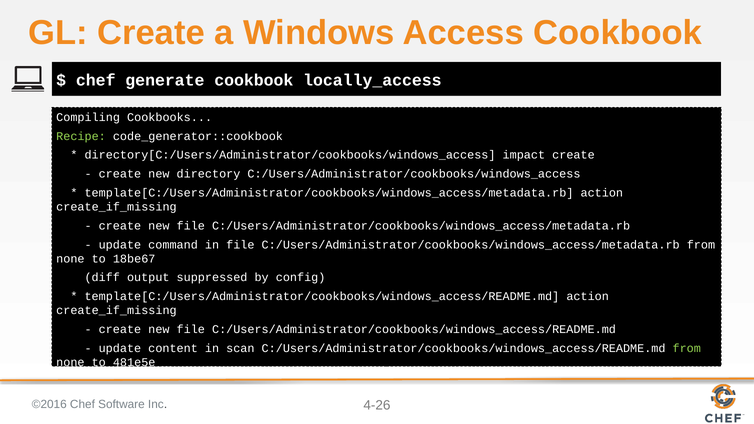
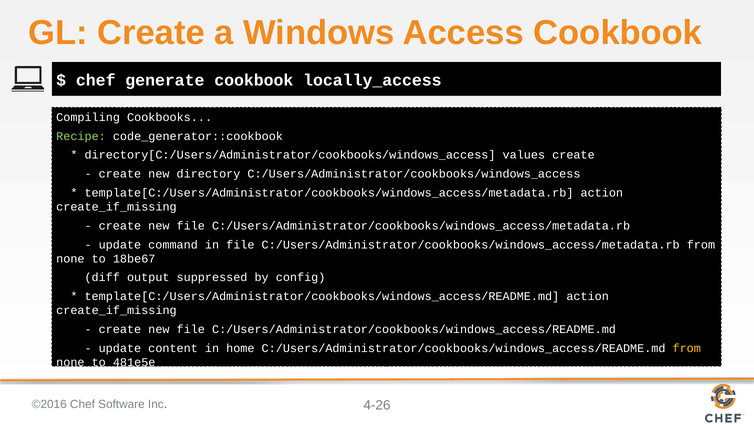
impact: impact -> values
scan: scan -> home
from at (687, 348) colour: light green -> yellow
